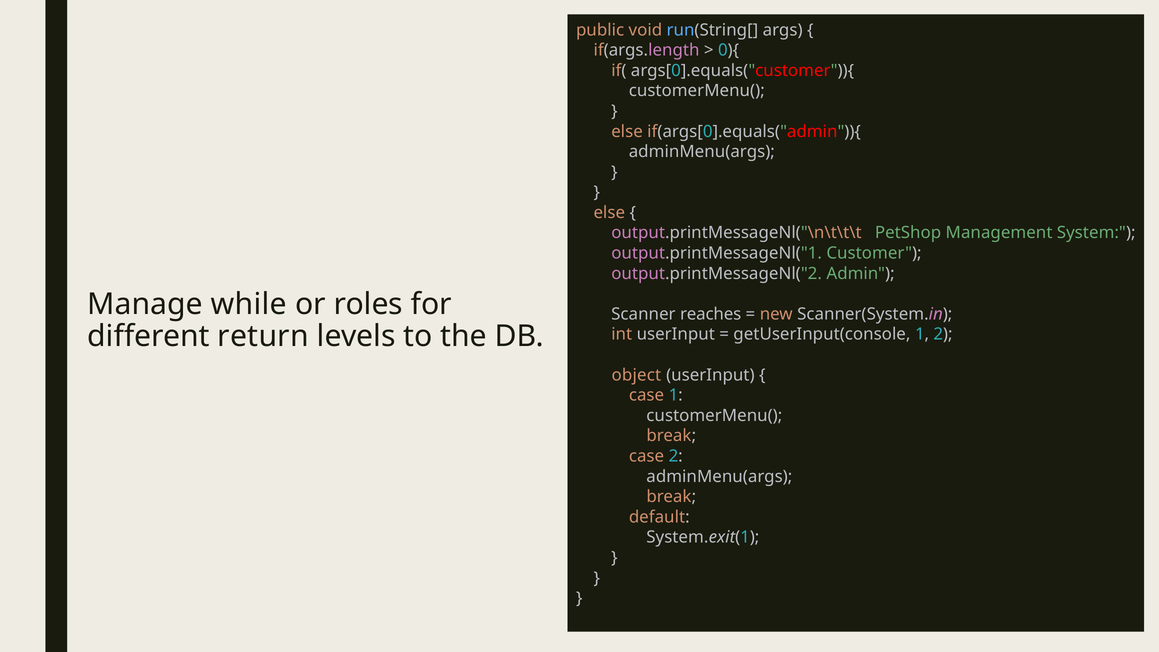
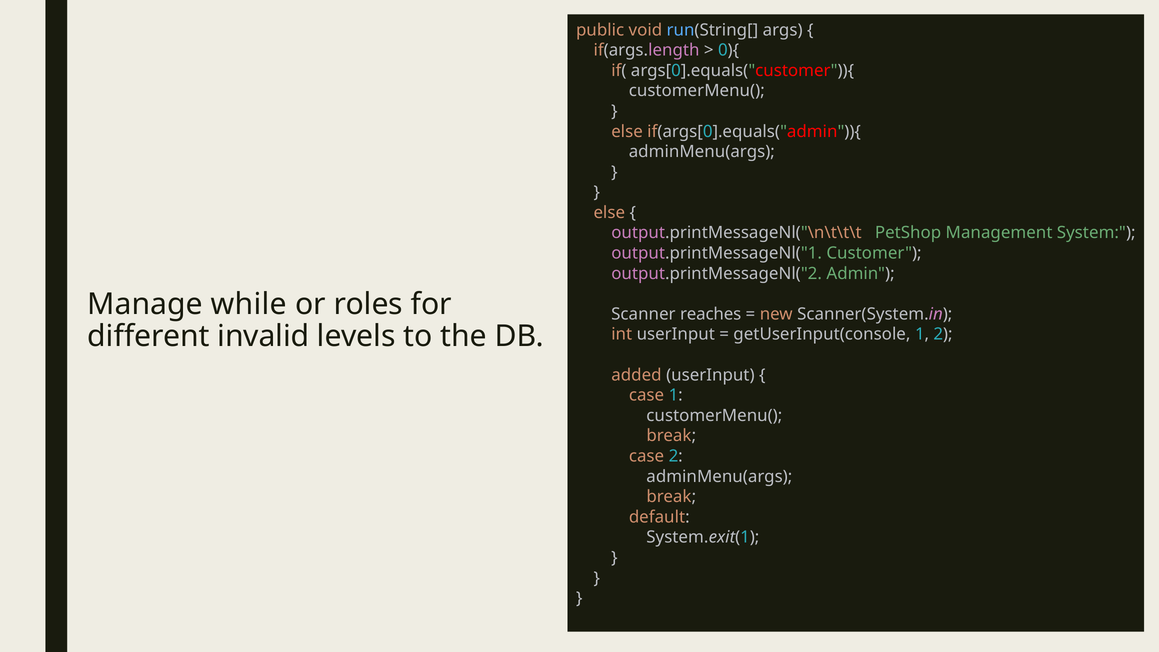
return: return -> invalid
object: object -> added
